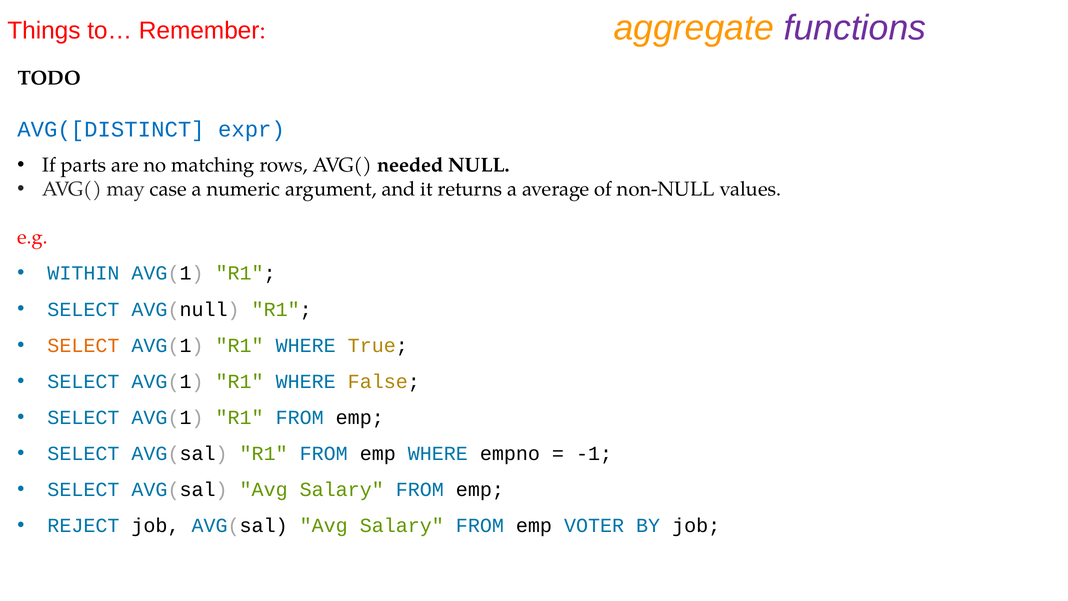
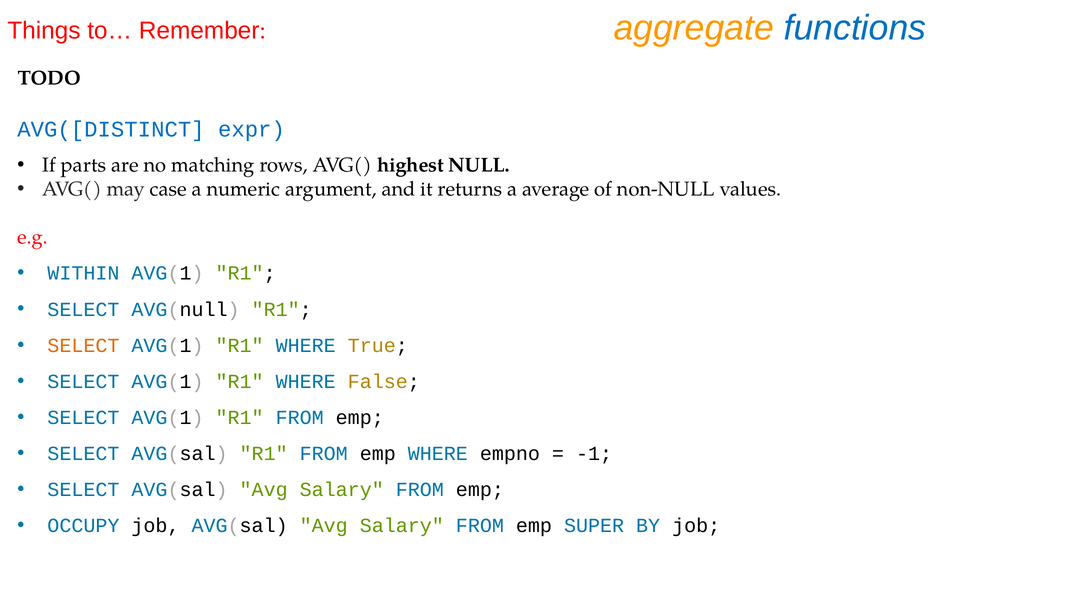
functions colour: purple -> blue
needed: needed -> highest
REJECT: REJECT -> OCCUPY
VOTER: VOTER -> SUPER
